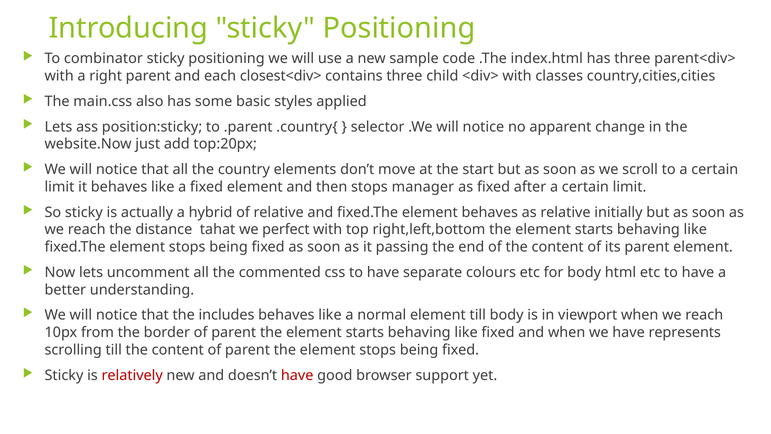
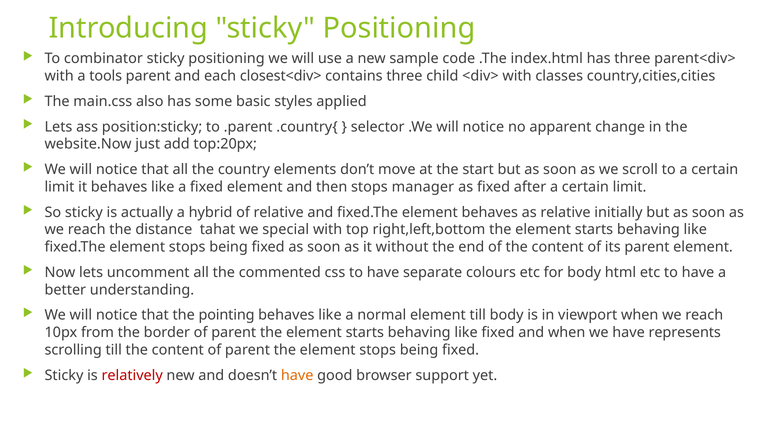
right: right -> tools
perfect: perfect -> special
passing: passing -> without
includes: includes -> pointing
have at (297, 375) colour: red -> orange
